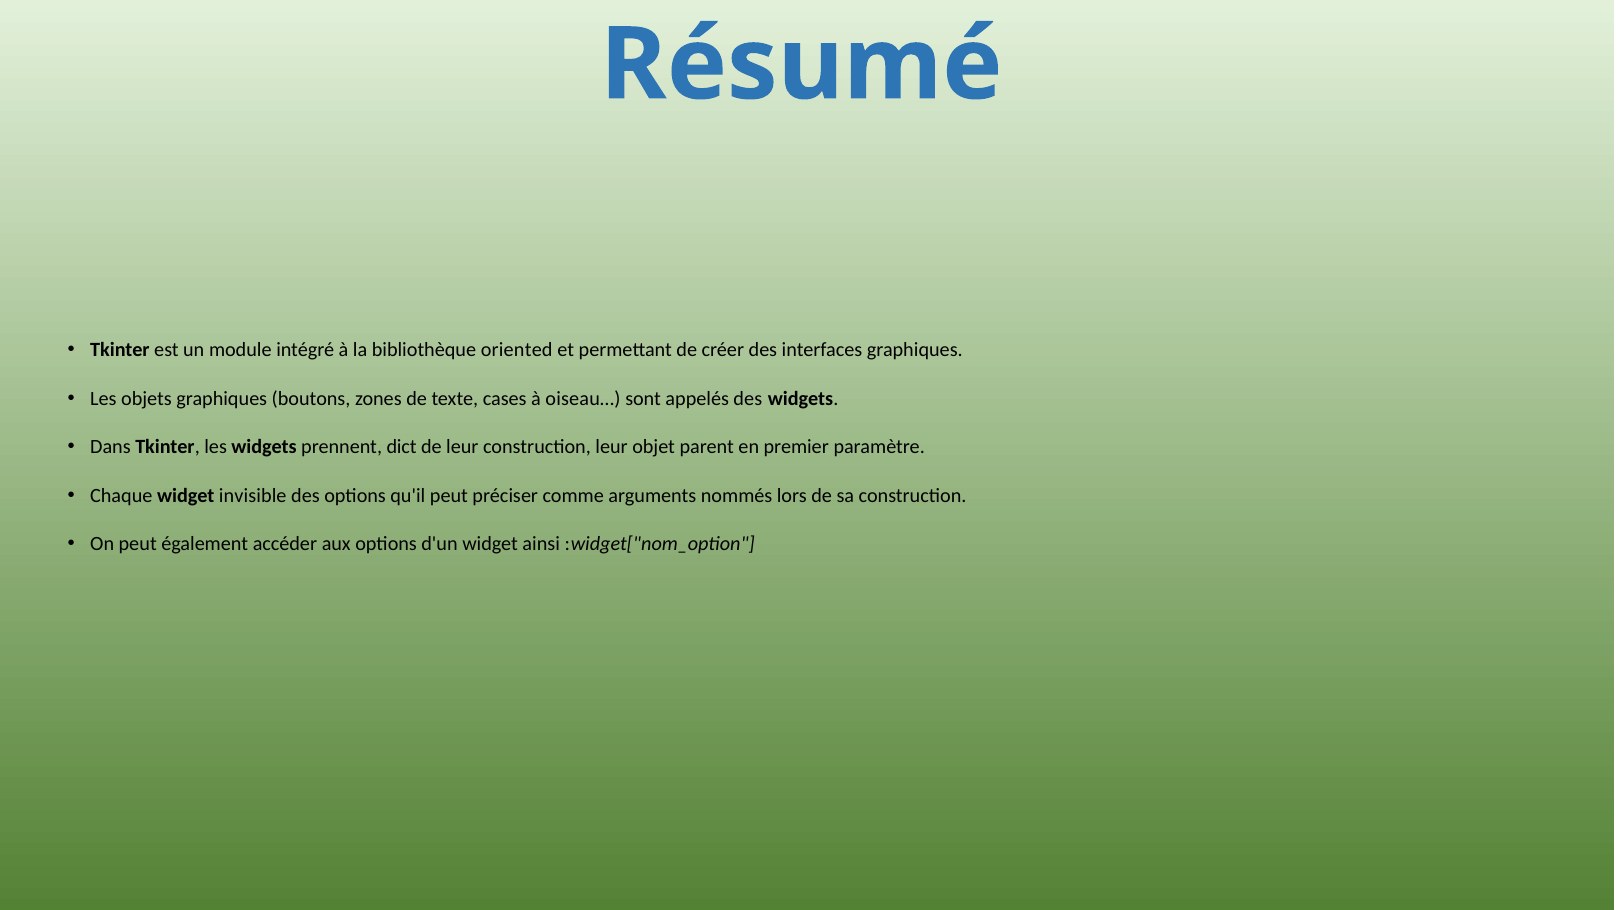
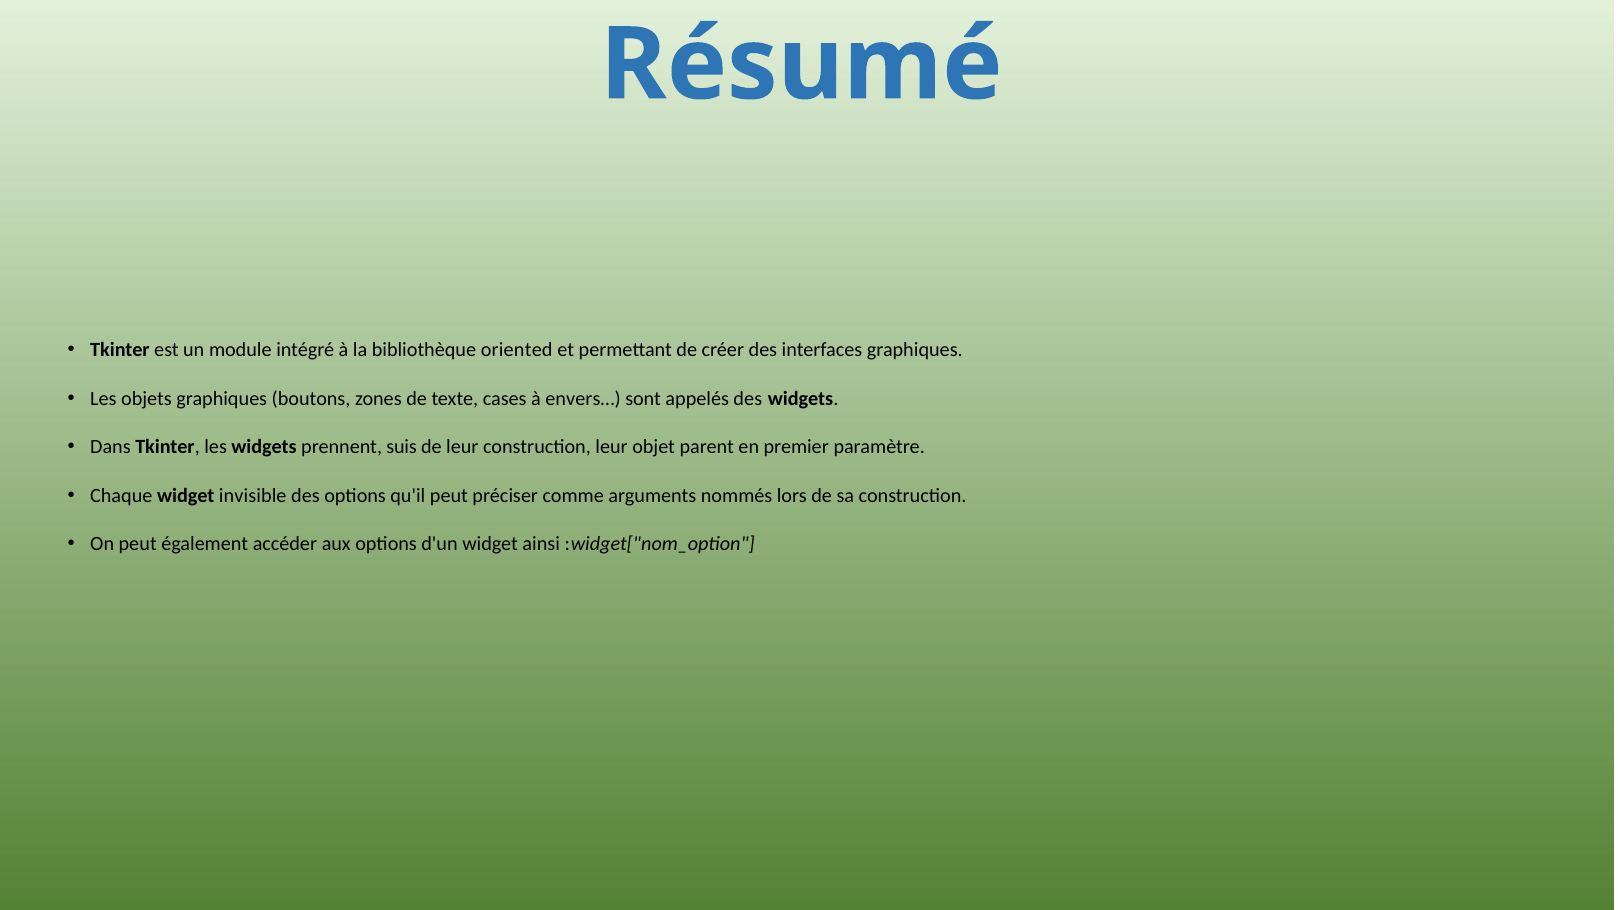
oiseau…: oiseau… -> envers…
dict: dict -> suis
